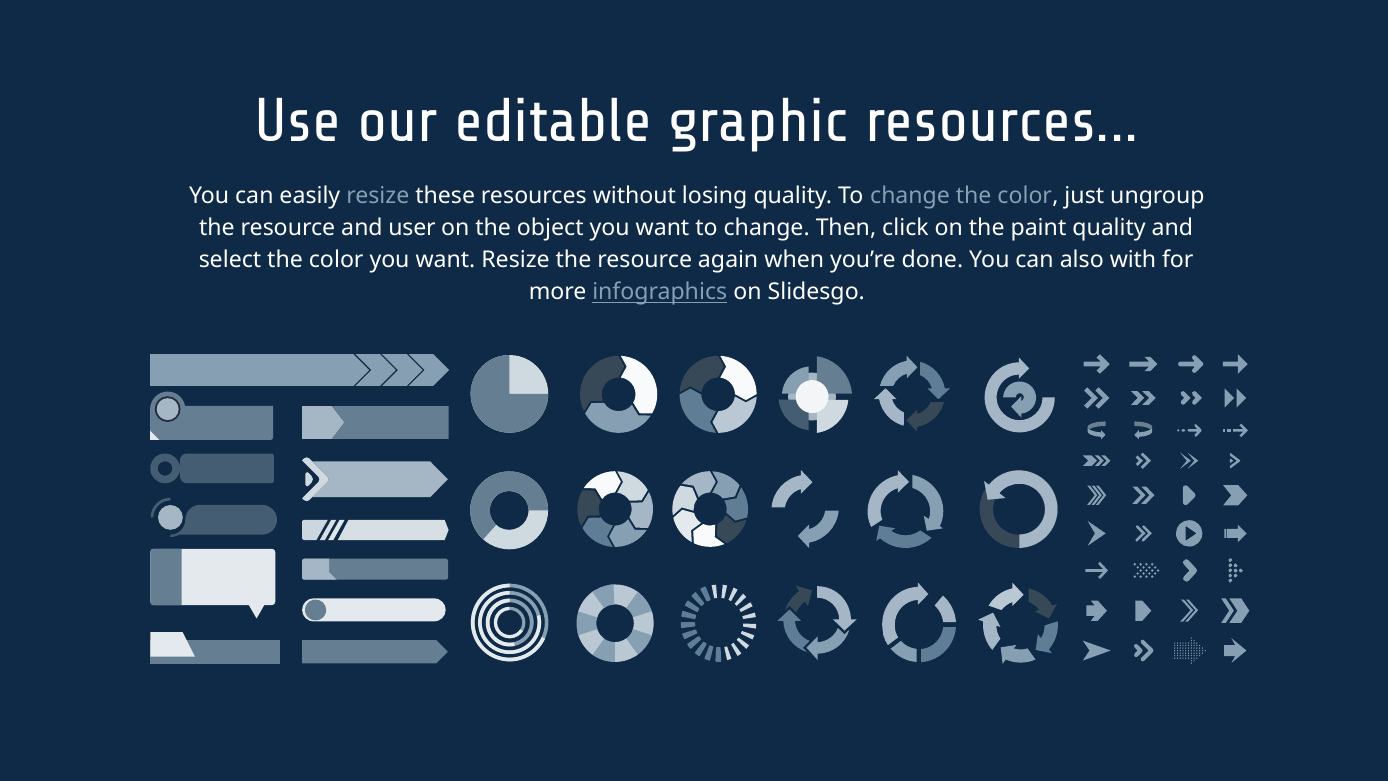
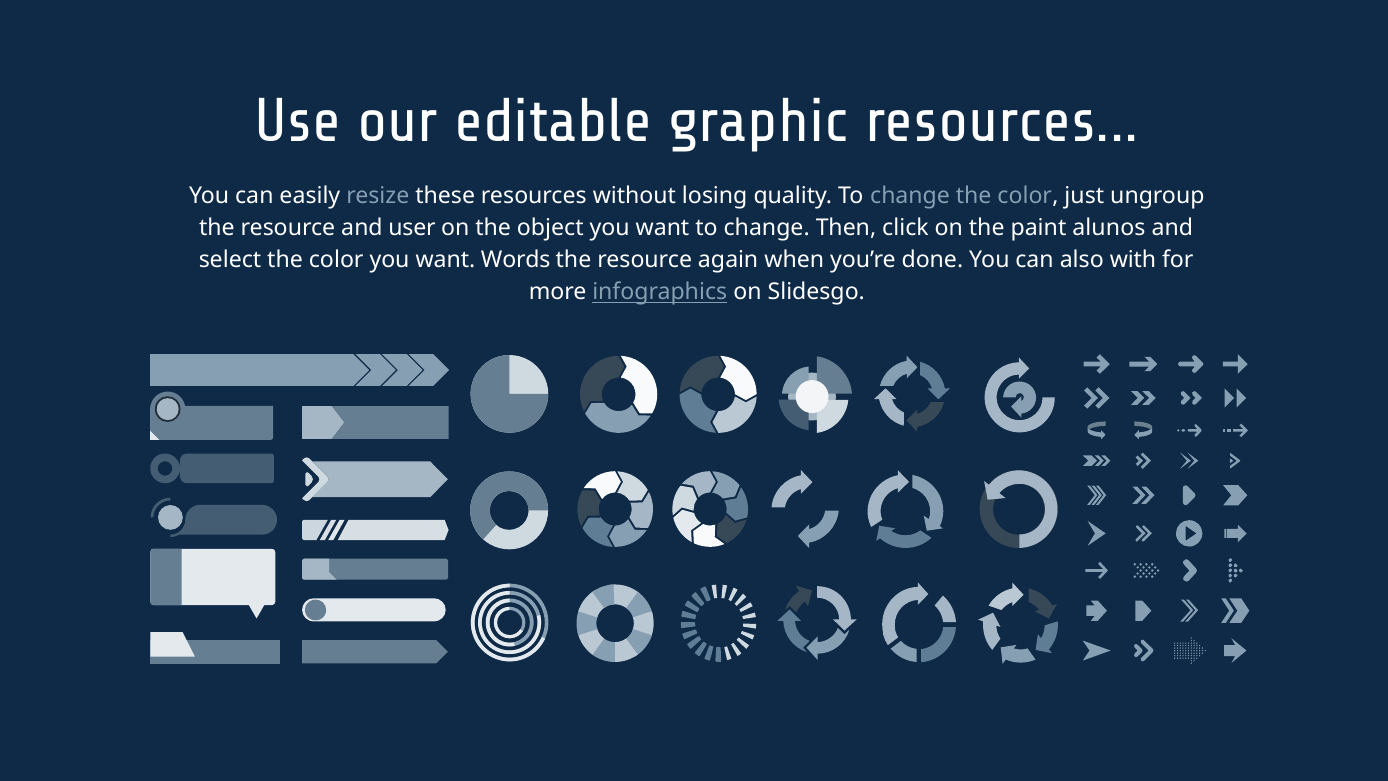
paint quality: quality -> alunos
want Resize: Resize -> Words
